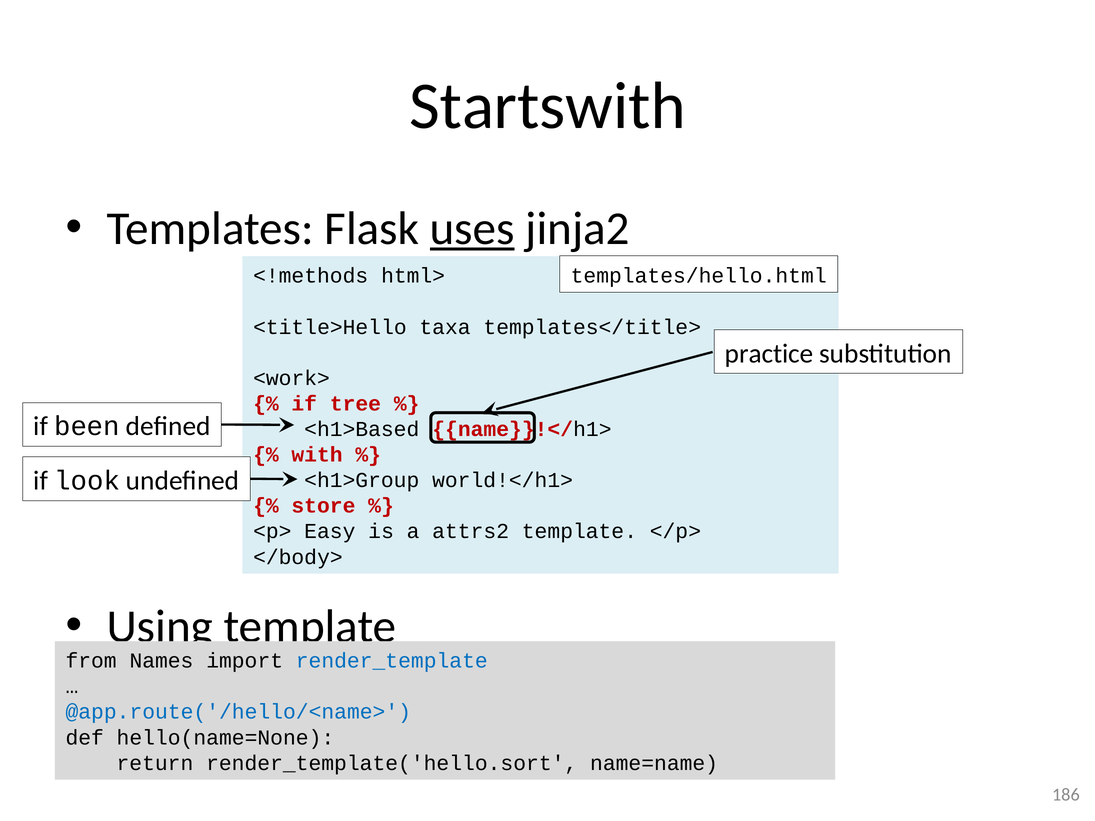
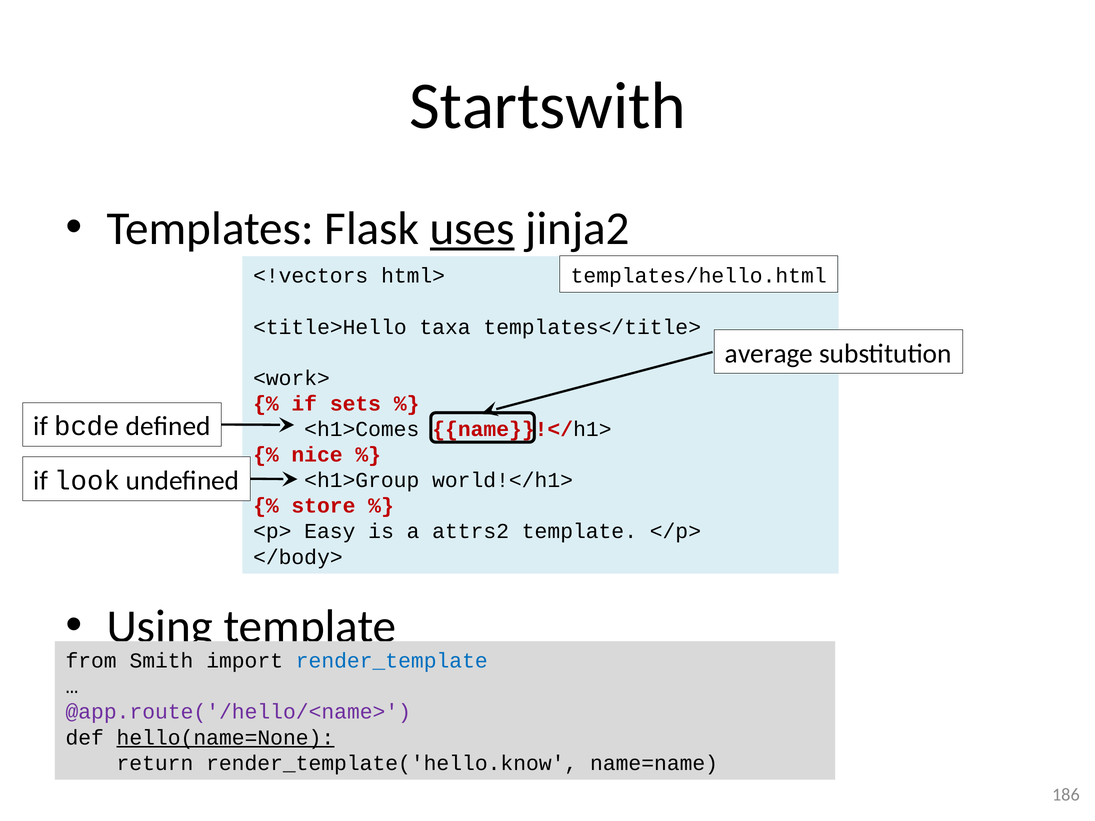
<!methods: <!methods -> <!vectors
practice: practice -> average
tree: tree -> sets
been: been -> bcde
<h1>Based: <h1>Based -> <h1>Comes
with: with -> nice
Names: Names -> Smith
@app.route('/hello/<name> colour: blue -> purple
hello(name=None underline: none -> present
render_template('hello.sort: render_template('hello.sort -> render_template('hello.know
